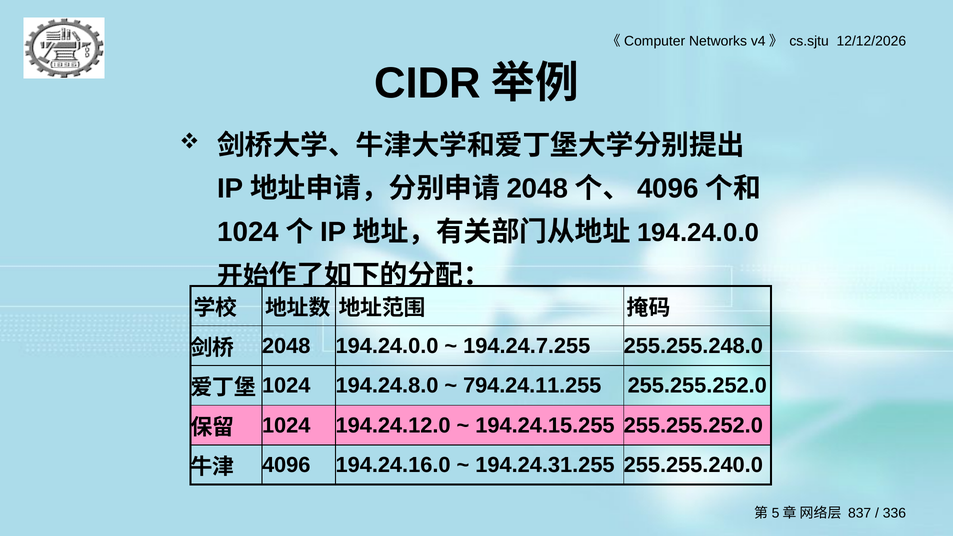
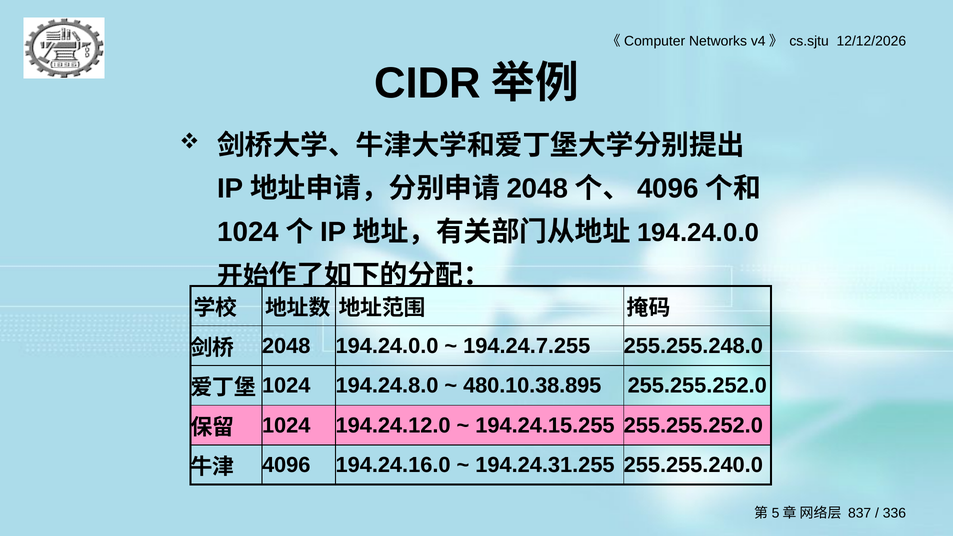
794.24.11.255: 794.24.11.255 -> 480.10.38.895
